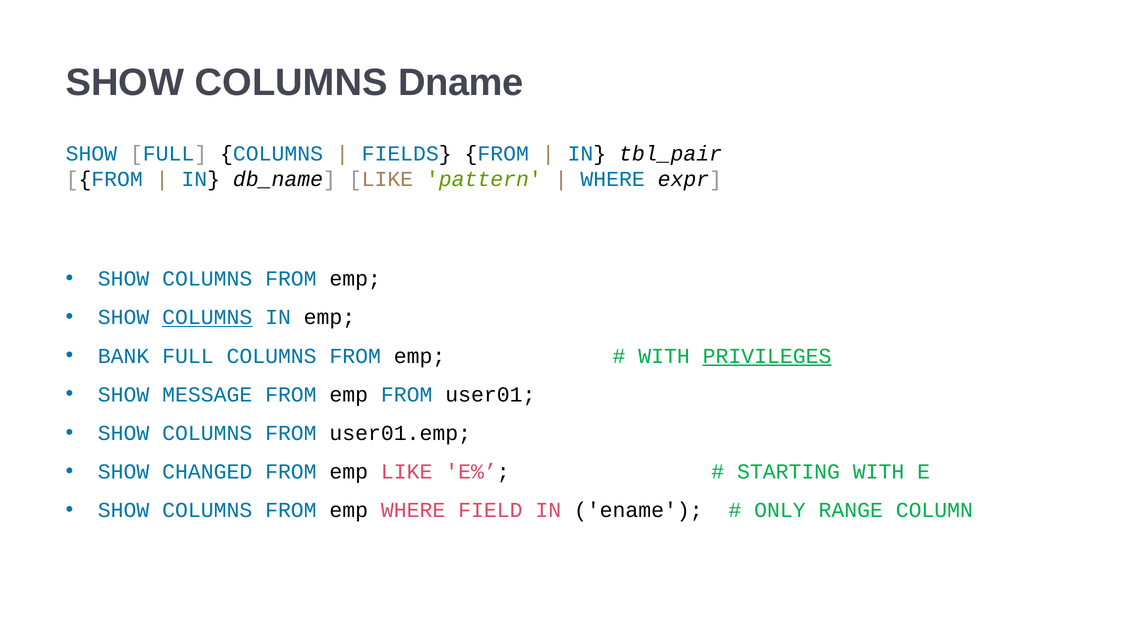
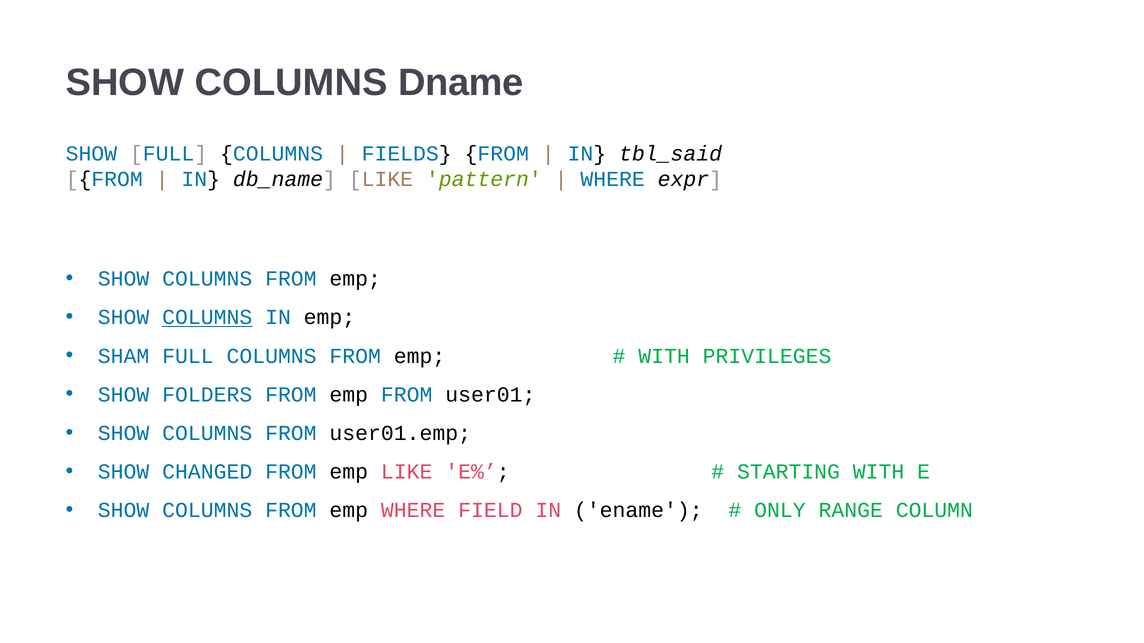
tbl_pair: tbl_pair -> tbl_said
BANK: BANK -> SHAM
PRIVILEGES underline: present -> none
MESSAGE: MESSAGE -> FOLDERS
